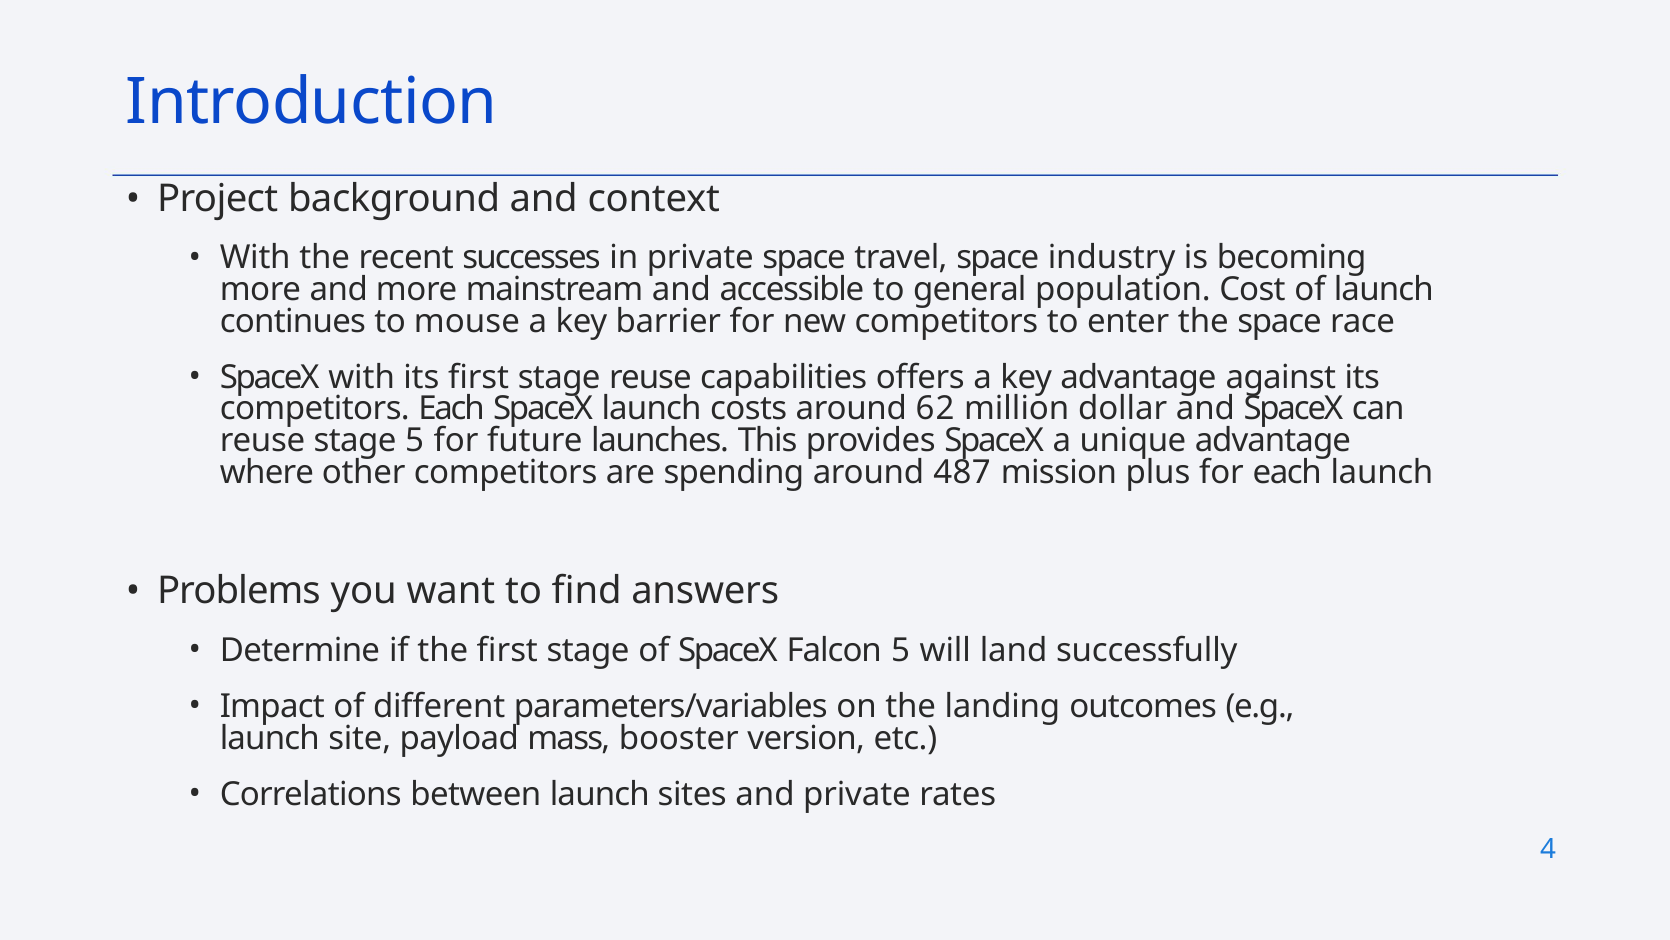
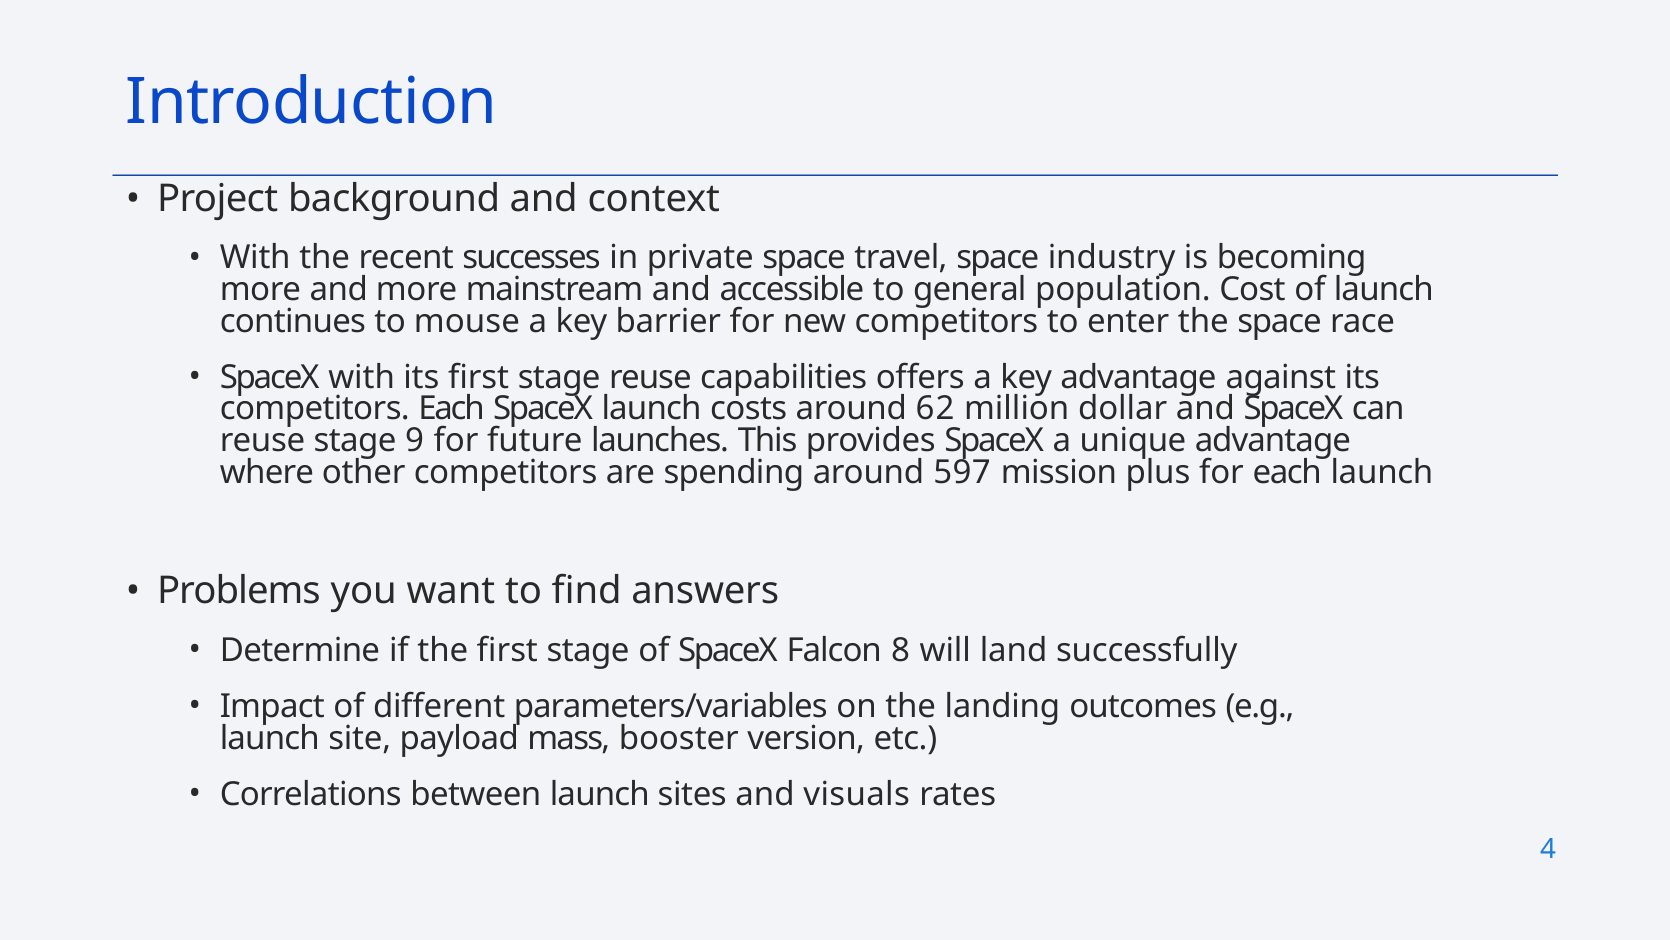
stage 5: 5 -> 9
487: 487 -> 597
Falcon 5: 5 -> 8
and private: private -> visuals
